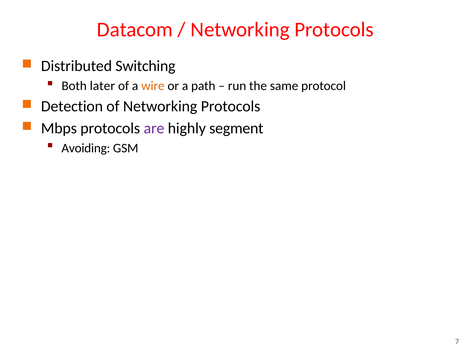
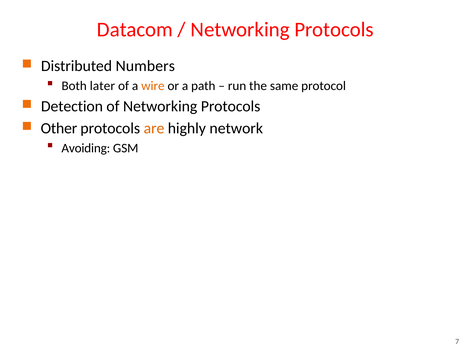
Switching: Switching -> Numbers
Mbps: Mbps -> Other
are colour: purple -> orange
segment: segment -> network
